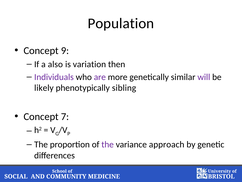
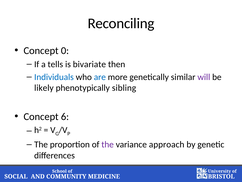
Population: Population -> Reconciling
9: 9 -> 0
also: also -> tells
variation: variation -> bivariate
Individuals colour: purple -> blue
are colour: purple -> blue
7: 7 -> 6
